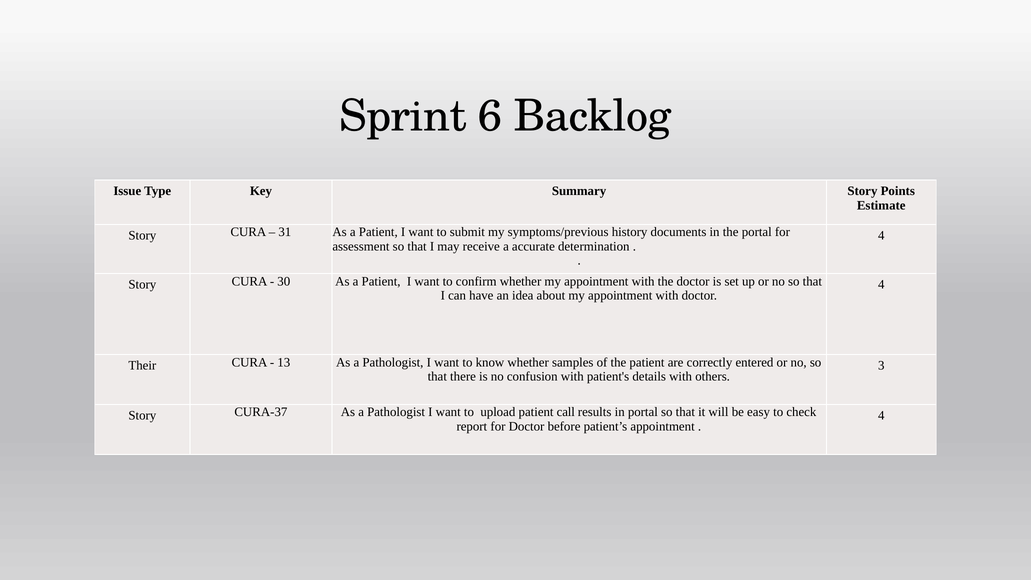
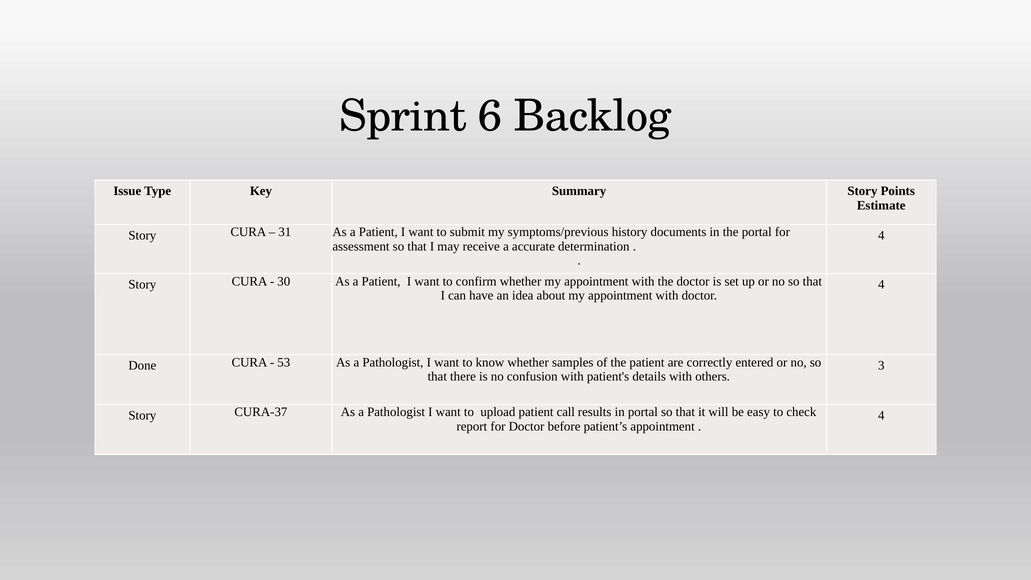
Their: Their -> Done
13: 13 -> 53
